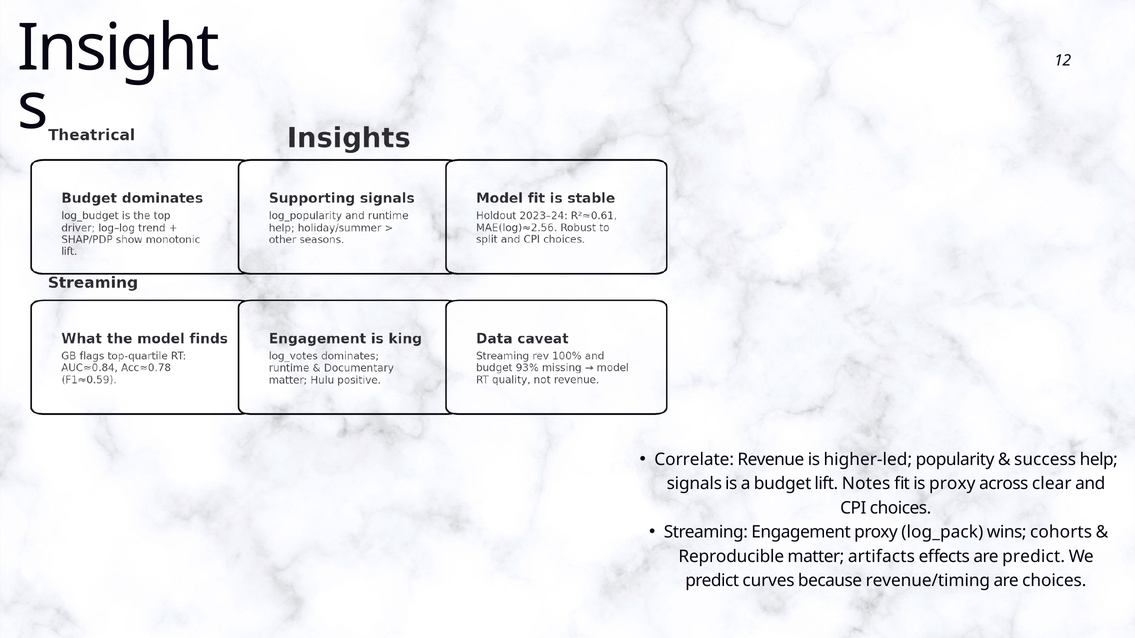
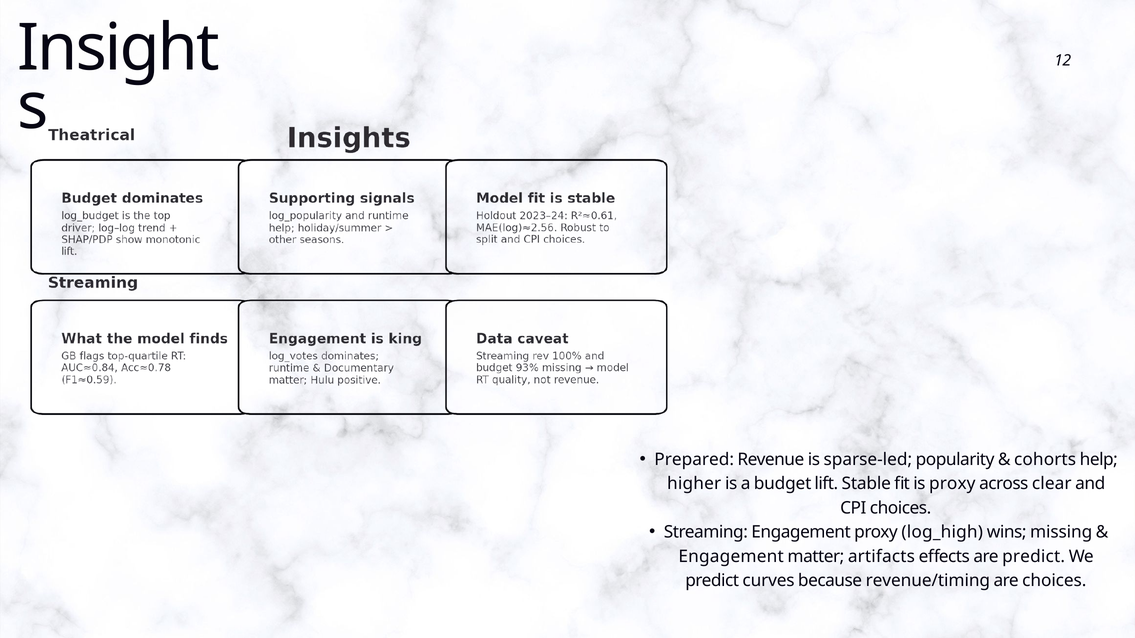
Correlate: Correlate -> Prepared
higher-led: higher-led -> sparse-led
success: success -> cohorts
signals: signals -> higher
Notes: Notes -> Stable
log_pack: log_pack -> log_high
cohorts: cohorts -> missing
Reproducible at (731, 557): Reproducible -> Engagement
